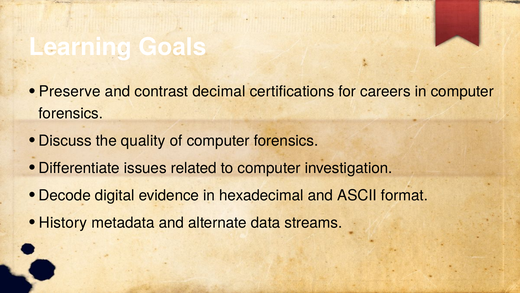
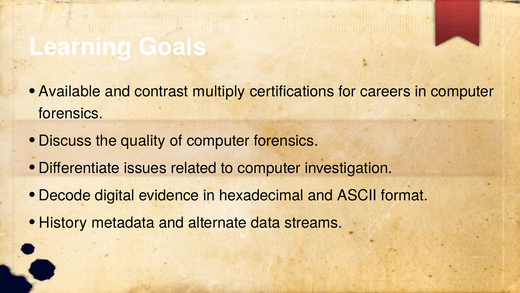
Preserve: Preserve -> Available
decimal: decimal -> multiply
